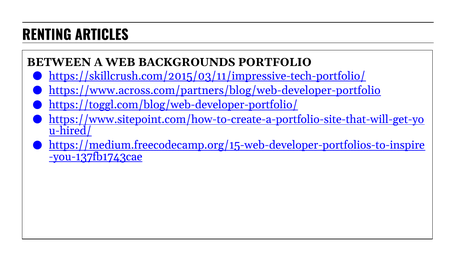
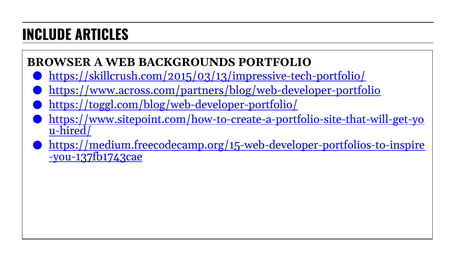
RENTING: RENTING -> INCLUDE
BETWEEN: BETWEEN -> BROWSER
https://skillcrush.com/2015/03/11/impressive-tech-portfolio/: https://skillcrush.com/2015/03/11/impressive-tech-portfolio/ -> https://skillcrush.com/2015/03/13/impressive-tech-portfolio/
